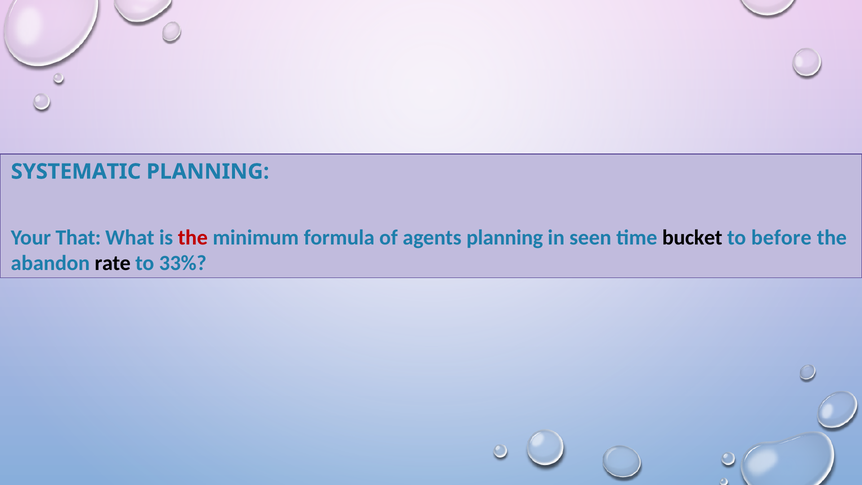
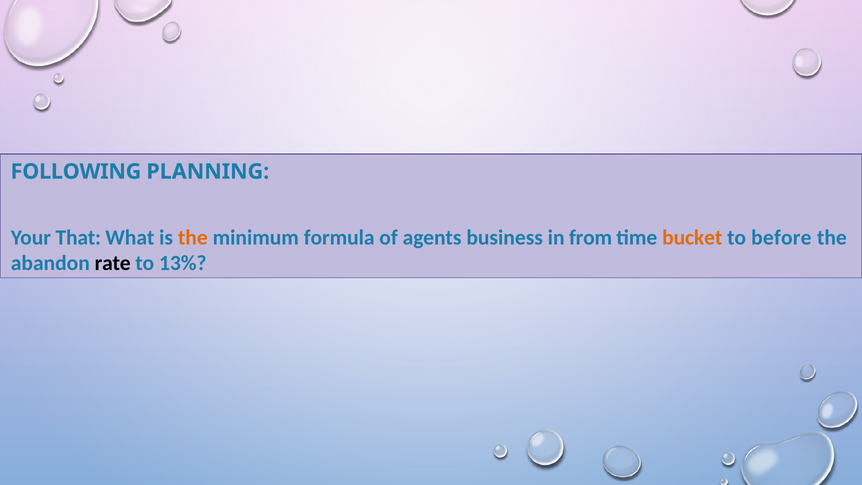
SYSTEMATIC: SYSTEMATIC -> FOLLOWING
the at (193, 237) colour: red -> orange
agents planning: planning -> business
seen: seen -> from
bucket colour: black -> orange
33%: 33% -> 13%
